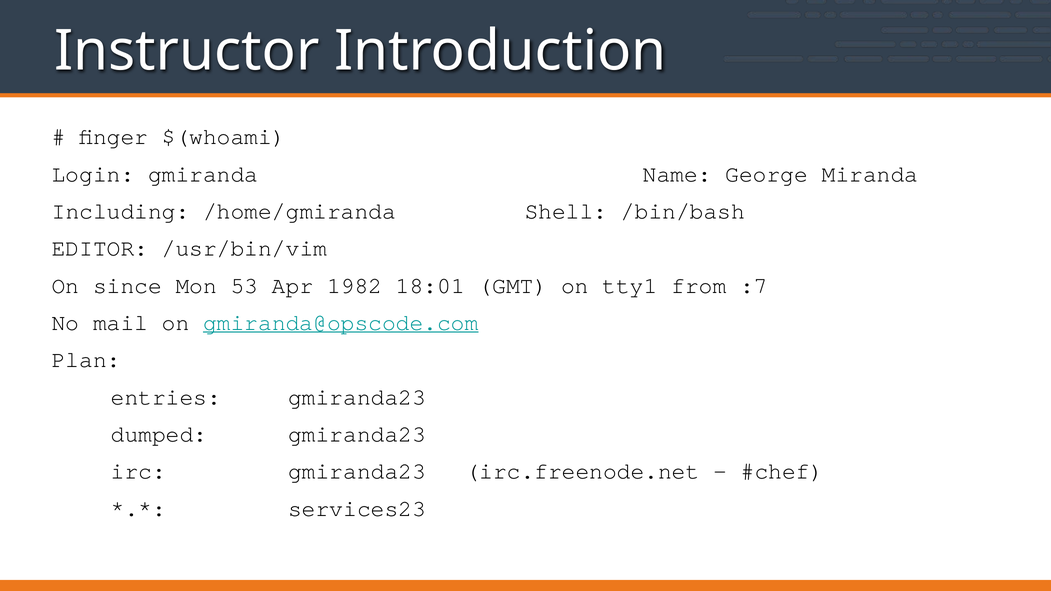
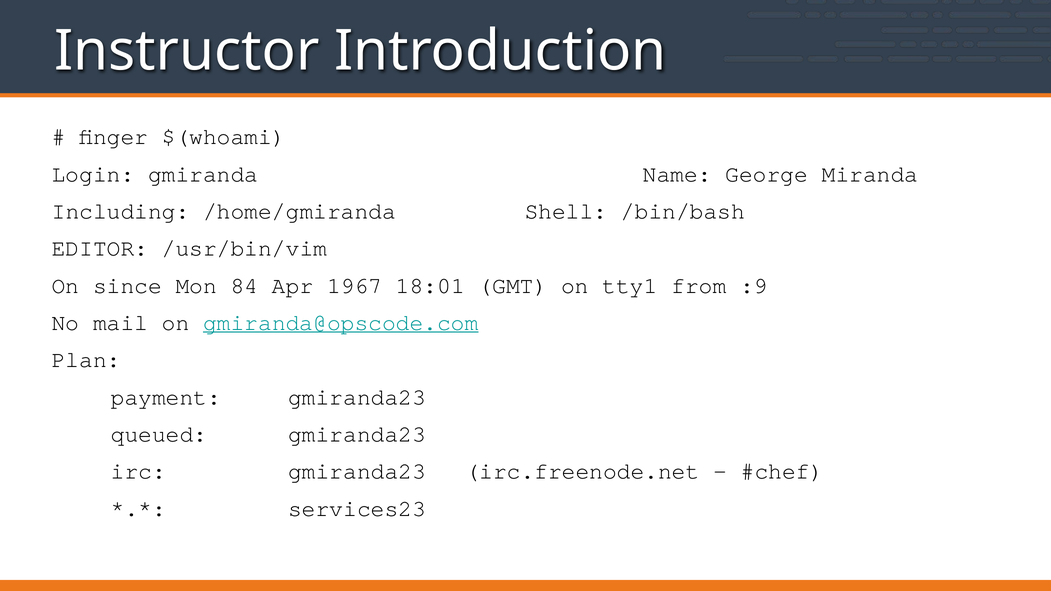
53: 53 -> 84
1982: 1982 -> 1967
:7: :7 -> :9
entries: entries -> payment
dumped: dumped -> queued
